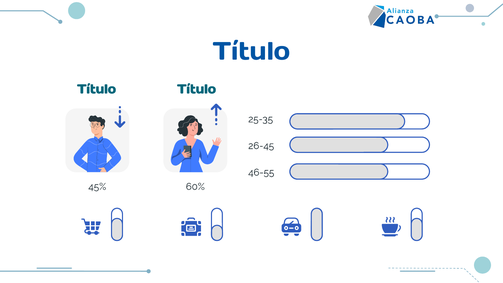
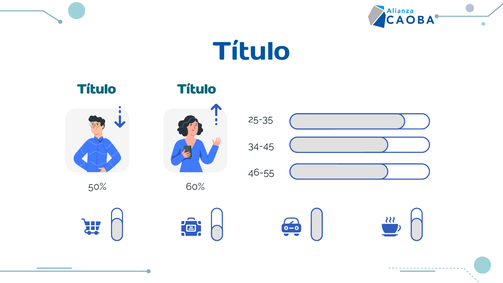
26-45: 26-45 -> 34-45
45%: 45% -> 50%
